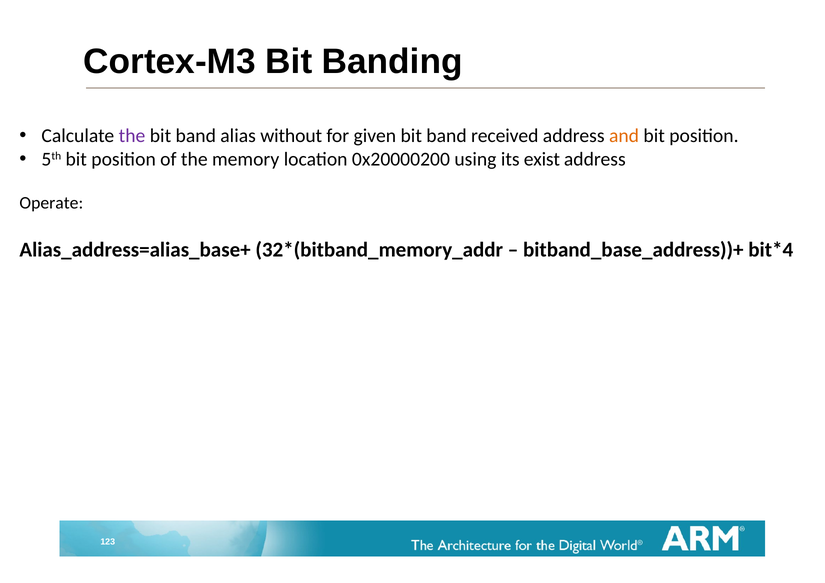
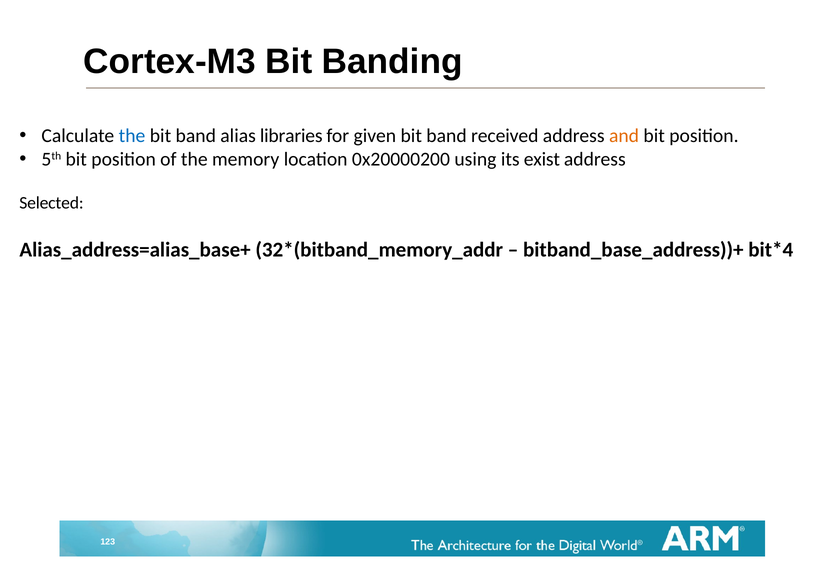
the at (132, 136) colour: purple -> blue
without: without -> libraries
Operate: Operate -> Selected
